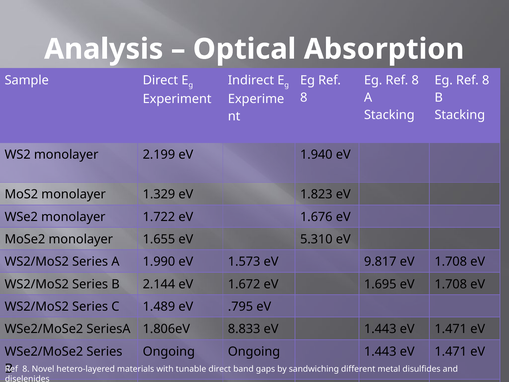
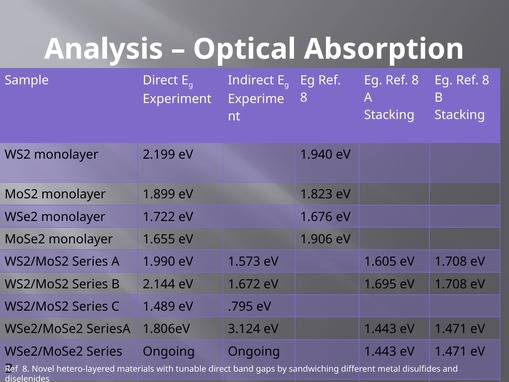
1.329: 1.329 -> 1.899
5.310: 5.310 -> 1.906
9.817: 9.817 -> 1.605
8.833: 8.833 -> 3.124
